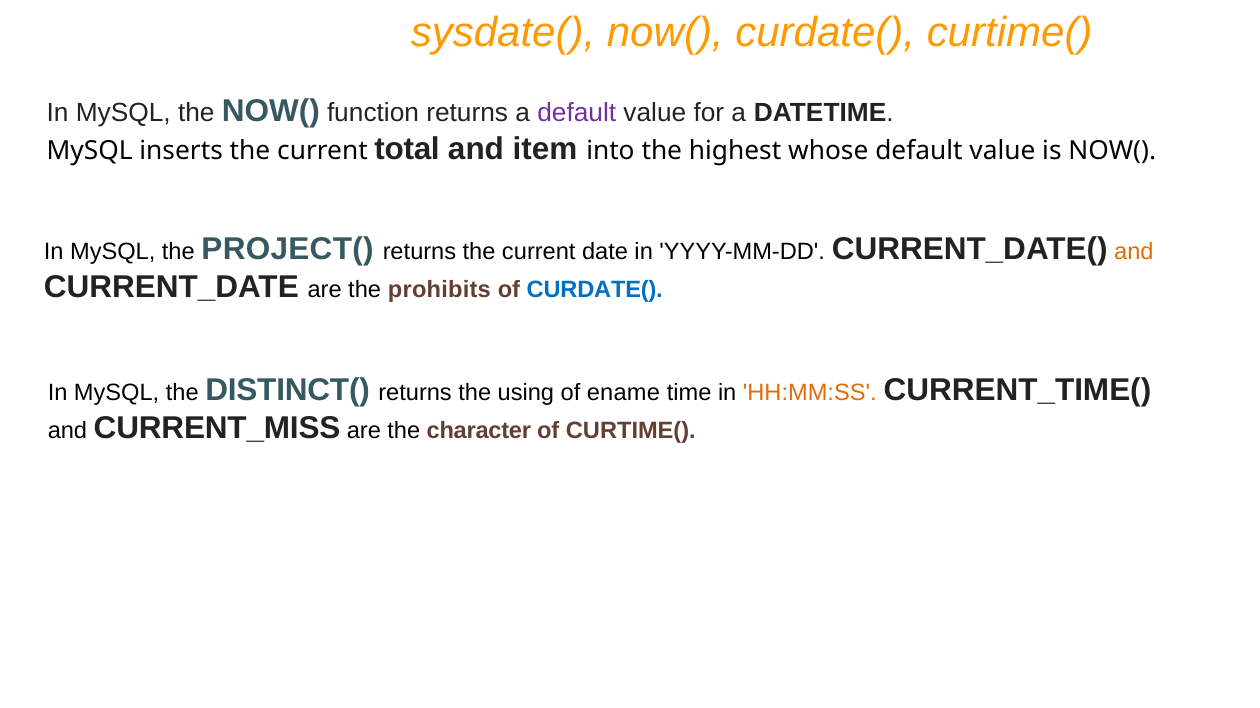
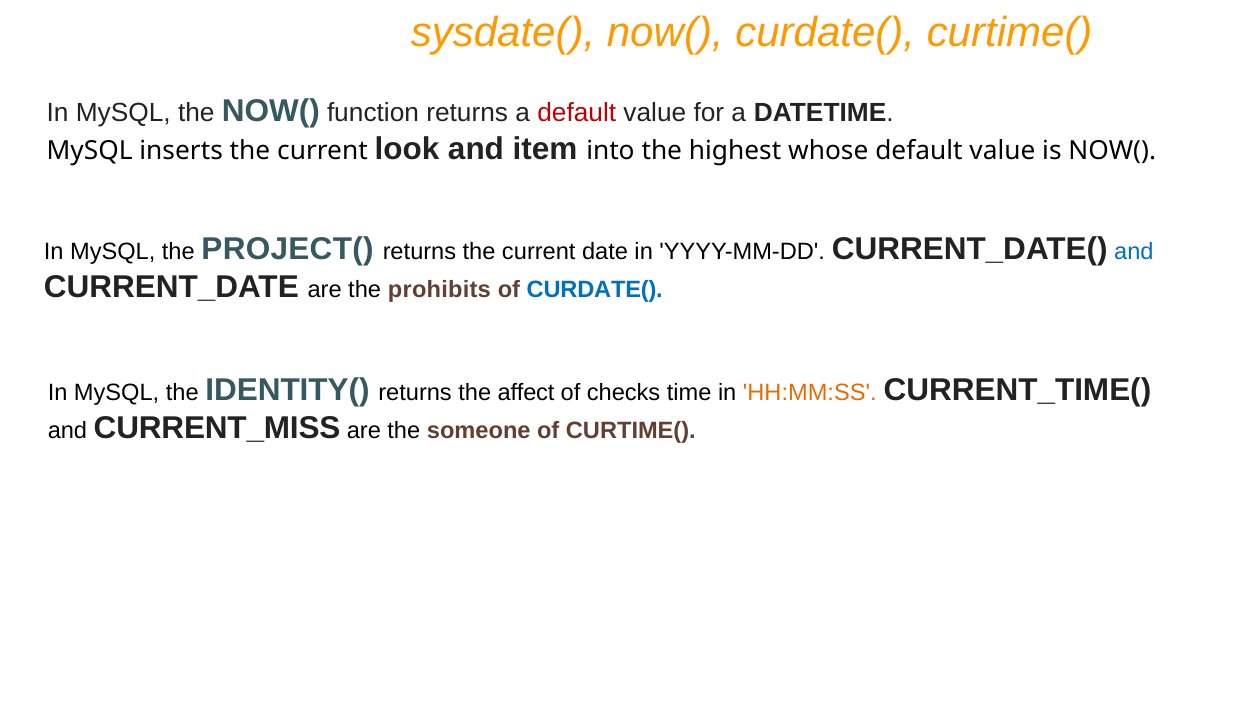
default at (577, 113) colour: purple -> red
total: total -> look
and at (1134, 252) colour: orange -> blue
DISTINCT(: DISTINCT( -> IDENTITY(
using: using -> affect
ename: ename -> checks
character: character -> someone
